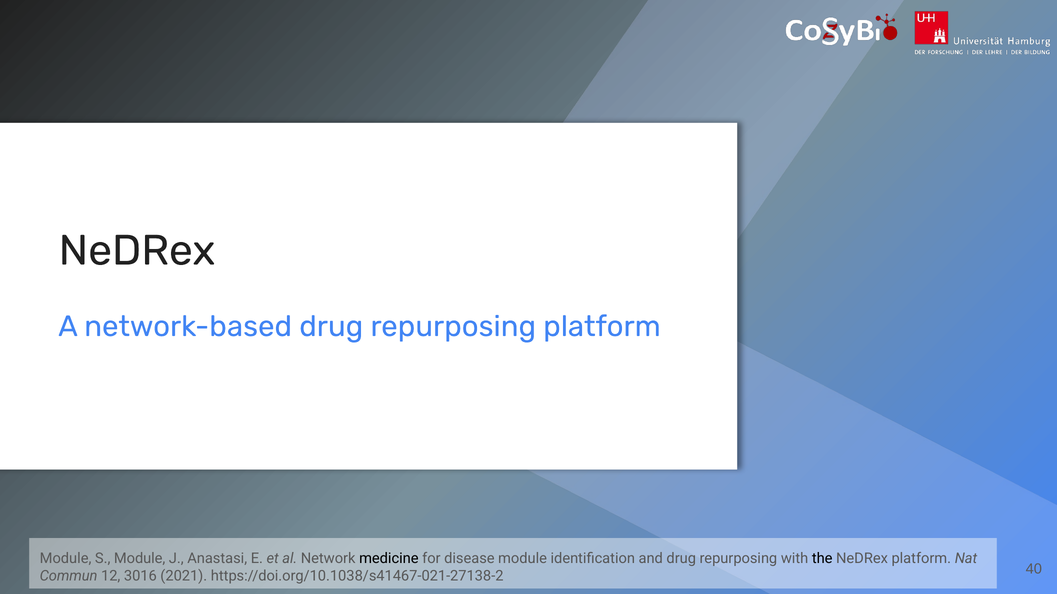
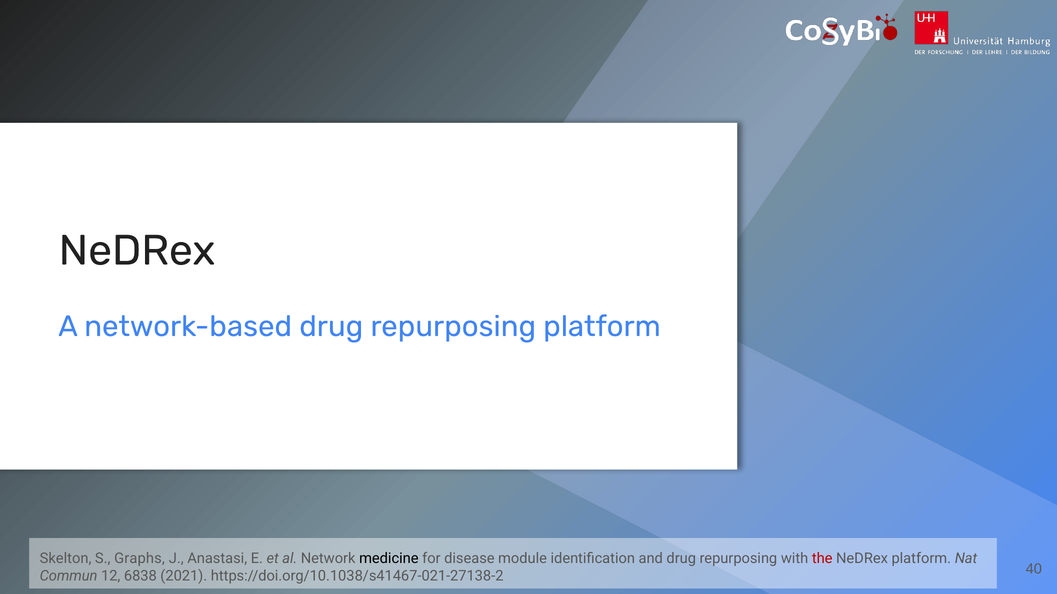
Module at (66, 559): Module -> Skelton
S Module: Module -> Graphs
the colour: black -> red
3016: 3016 -> 6838
